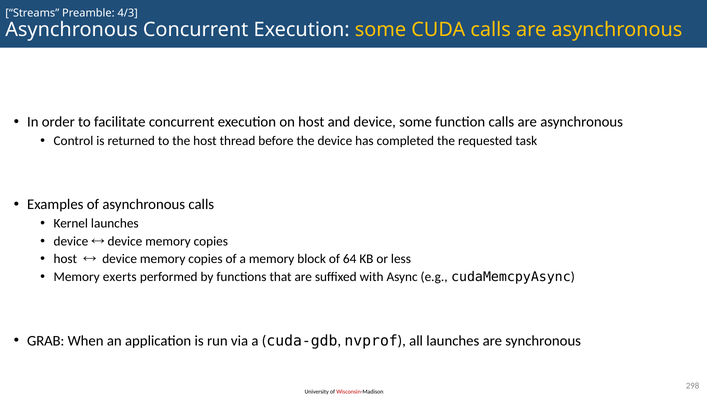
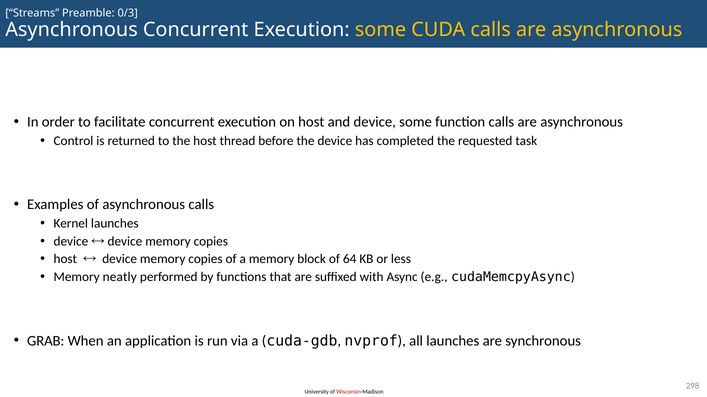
4/3: 4/3 -> 0/3
exerts: exerts -> neatly
